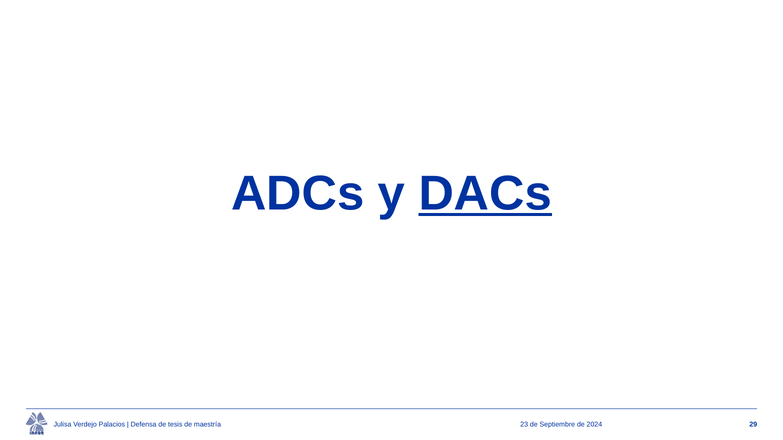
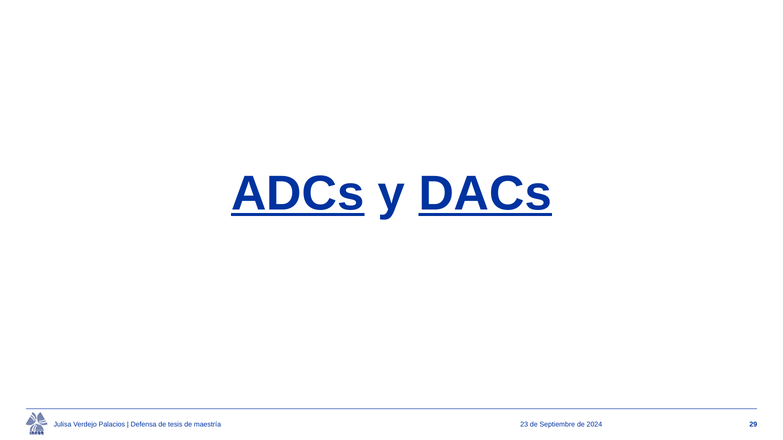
ADCs underline: none -> present
